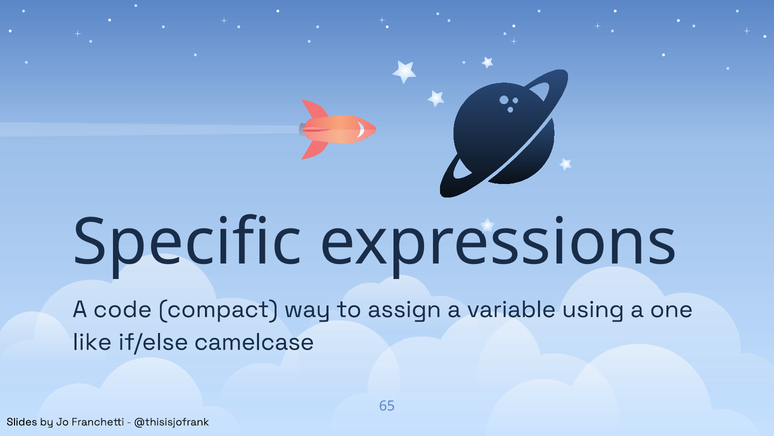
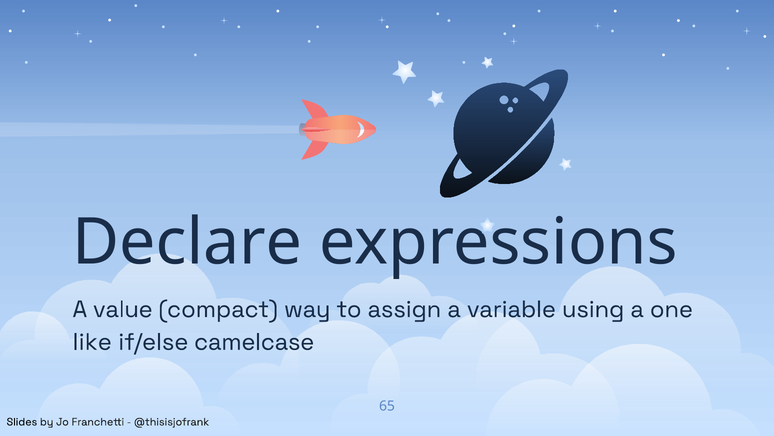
Specific: Specific -> Declare
code: code -> value
